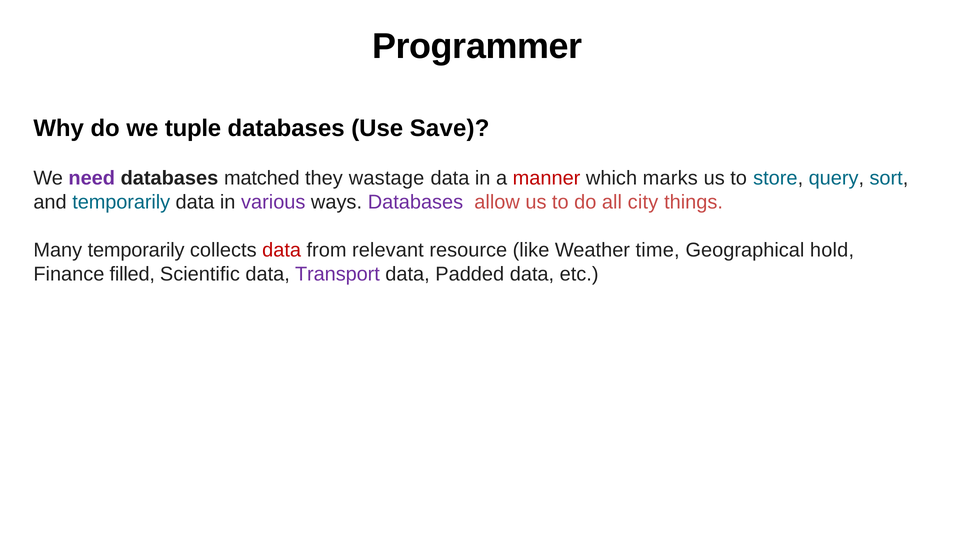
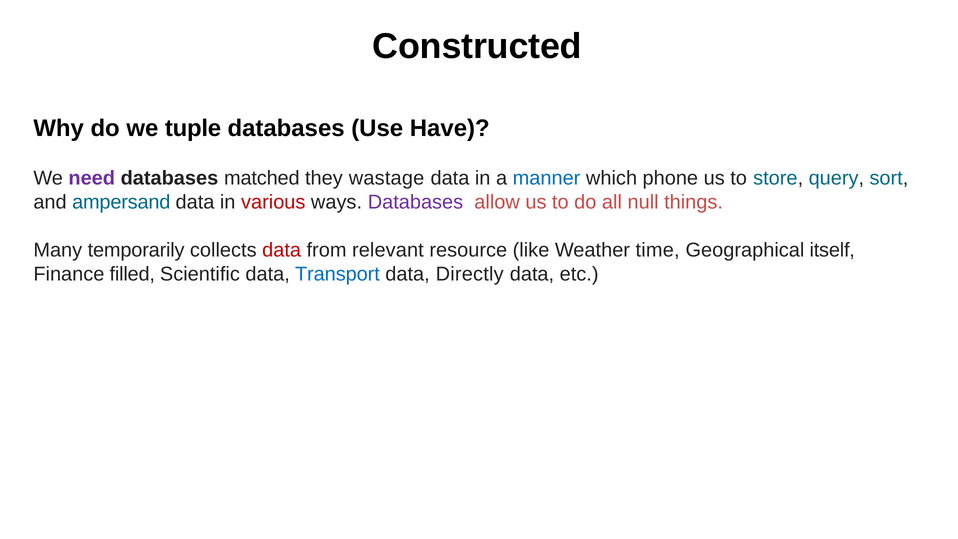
Programmer: Programmer -> Constructed
Save: Save -> Have
manner colour: red -> blue
marks: marks -> phone
and temporarily: temporarily -> ampersand
various colour: purple -> red
city: city -> null
hold: hold -> itself
Transport colour: purple -> blue
Padded: Padded -> Directly
